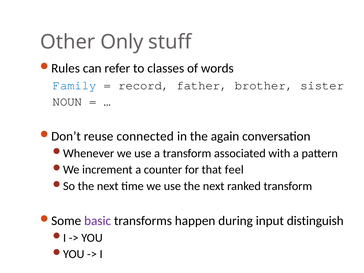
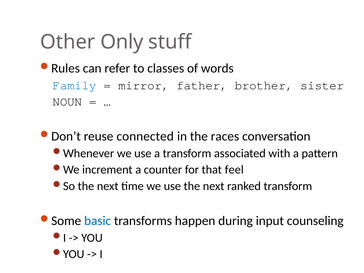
record: record -> mirror
again: again -> races
basic colour: purple -> blue
distinguish: distinguish -> counseling
